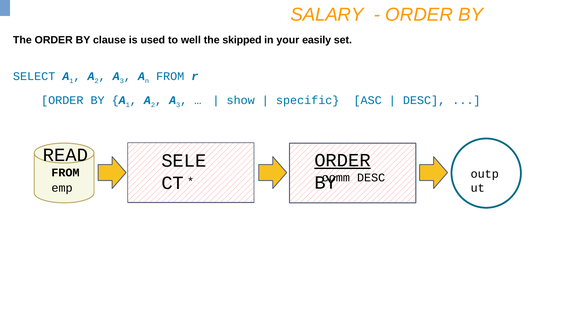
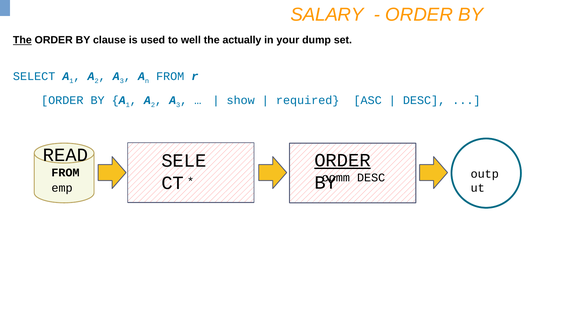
The at (22, 40) underline: none -> present
skipped: skipped -> actually
easily: easily -> dump
specific: specific -> required
